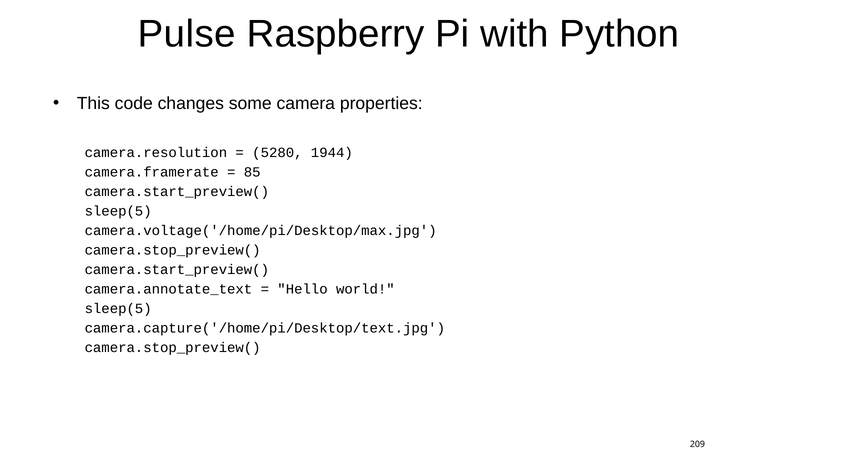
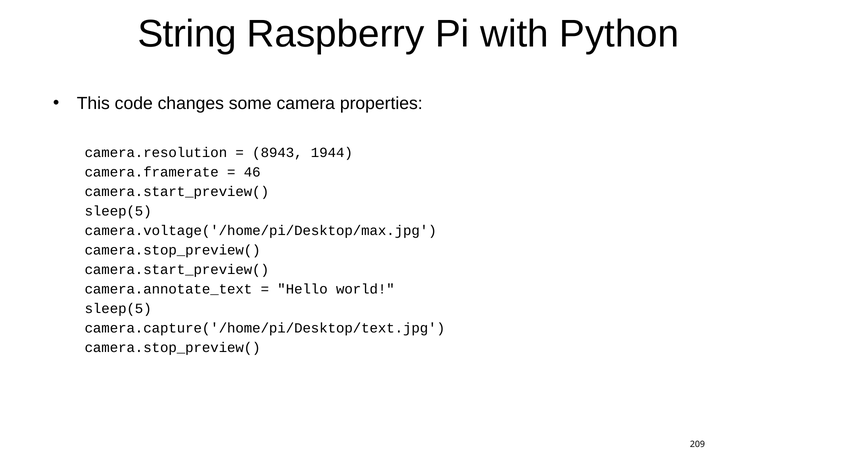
Pulse: Pulse -> String
5280: 5280 -> 8943
85: 85 -> 46
